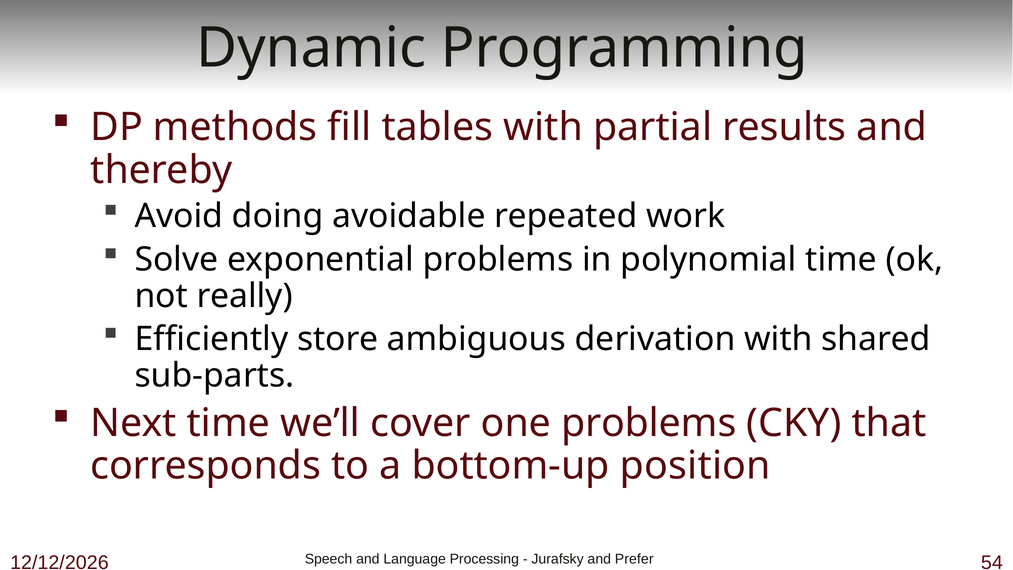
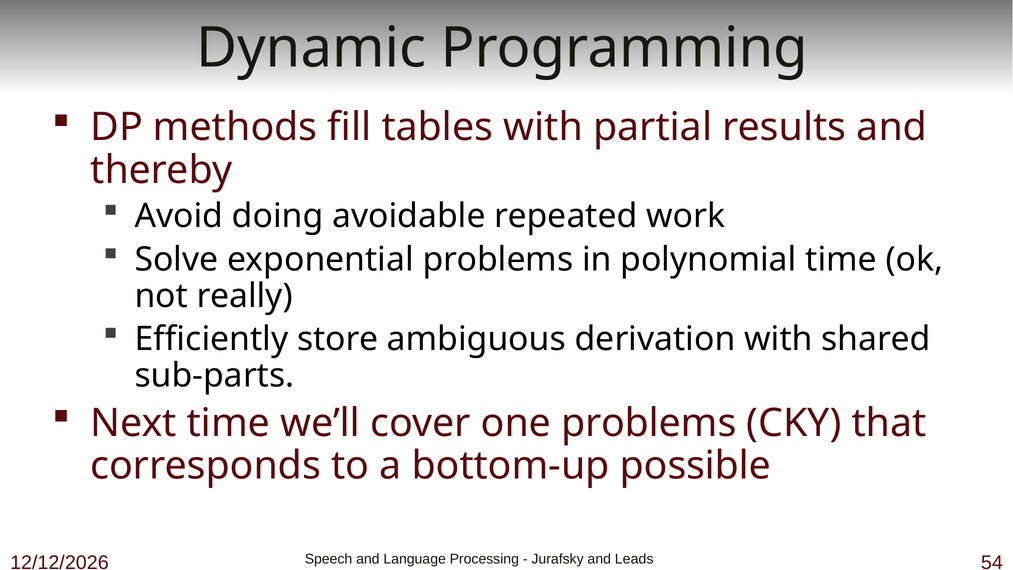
position: position -> possible
Prefer: Prefer -> Leads
